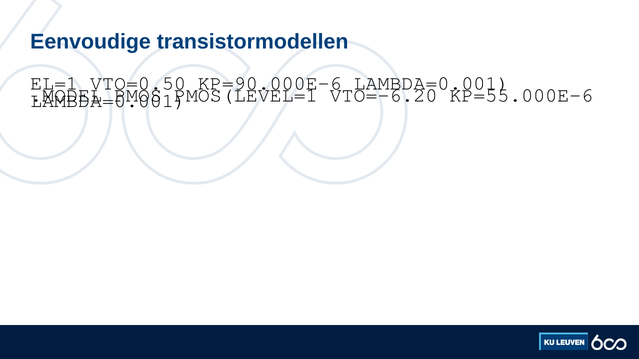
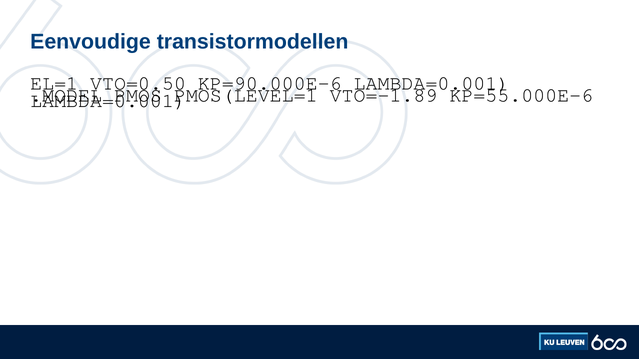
VTO=-6.20: VTO=-6.20 -> VTO=-1.89
